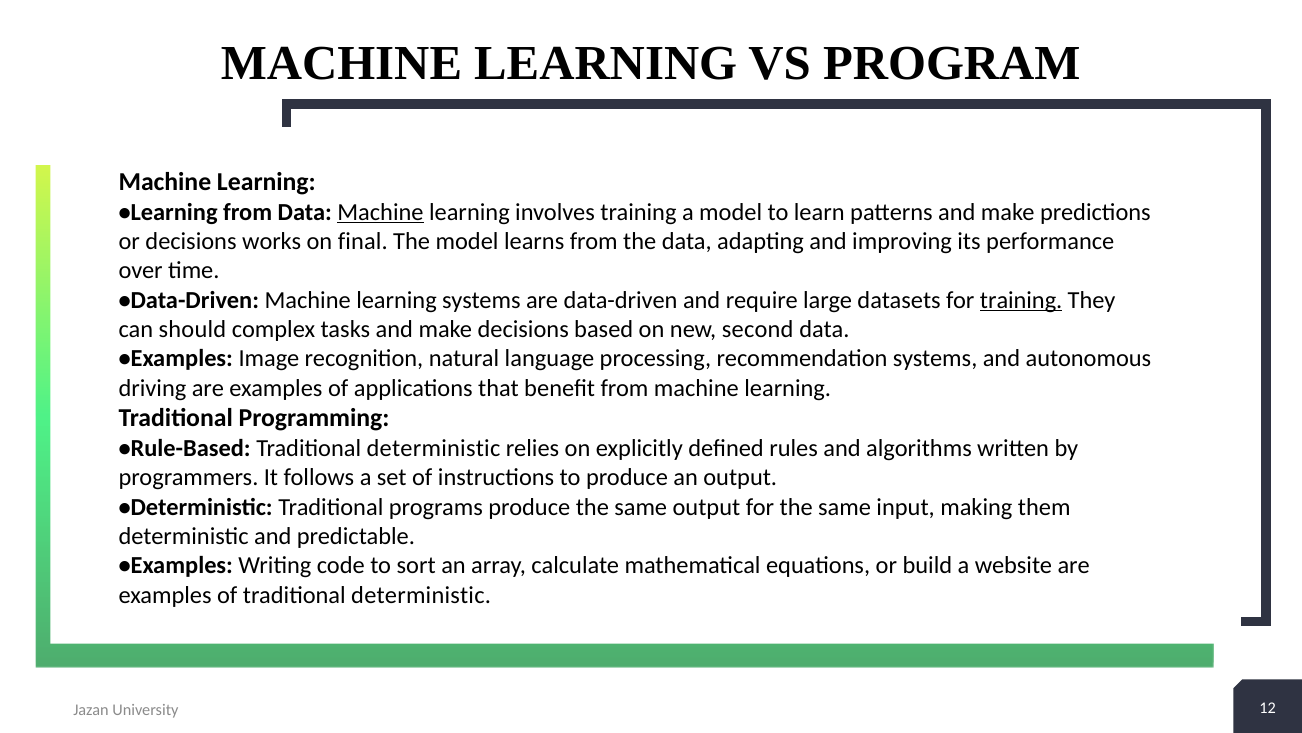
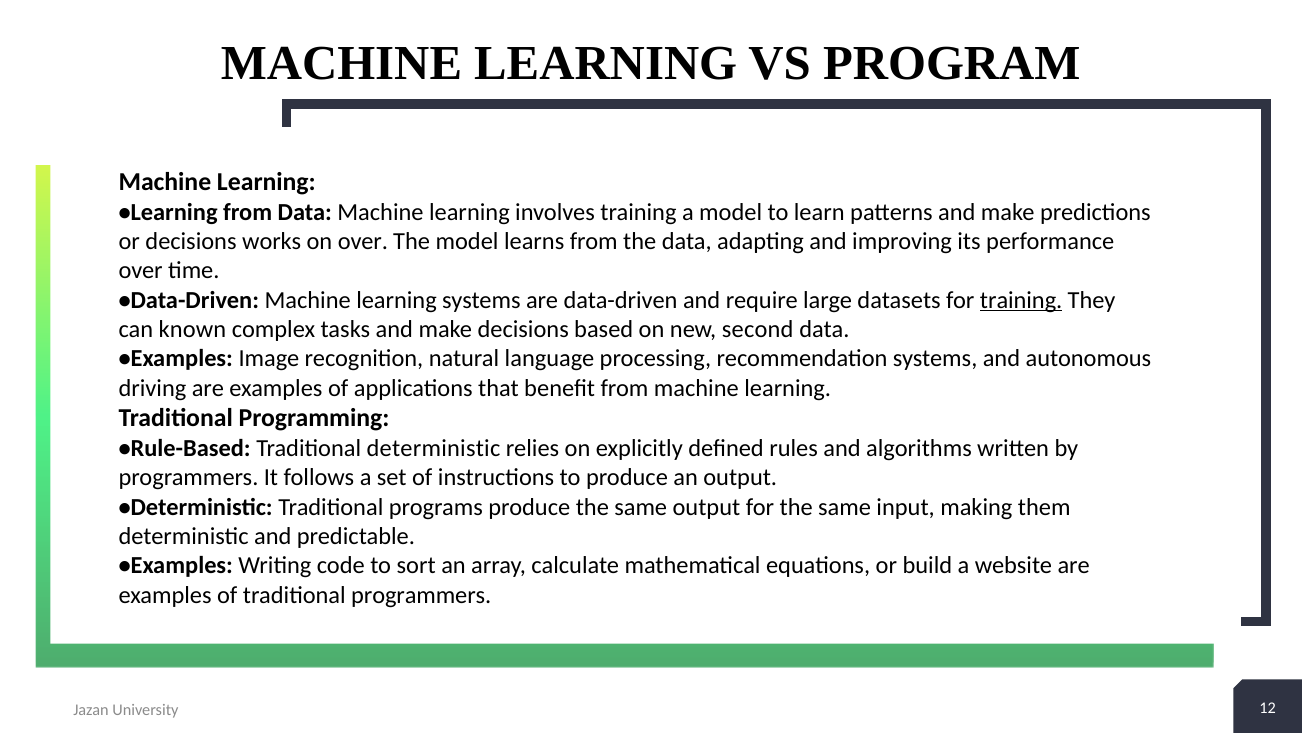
Machine at (380, 212) underline: present -> none
on final: final -> over
should: should -> known
of traditional deterministic: deterministic -> programmers
